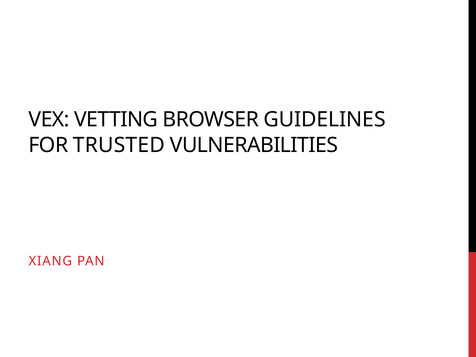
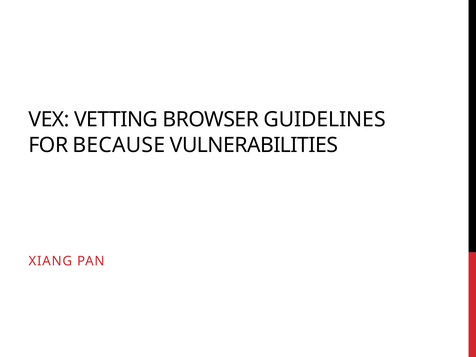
TRUSTED: TRUSTED -> BECAUSE
